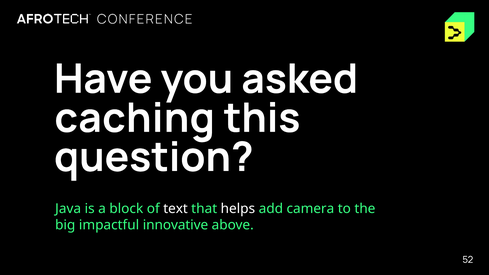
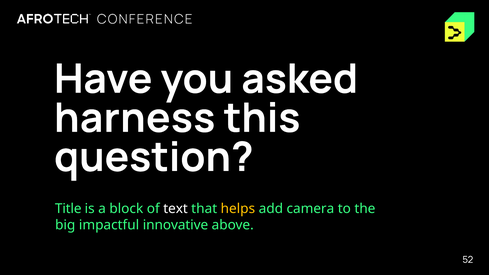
caching: caching -> harness
Java: Java -> Title
helps colour: white -> yellow
